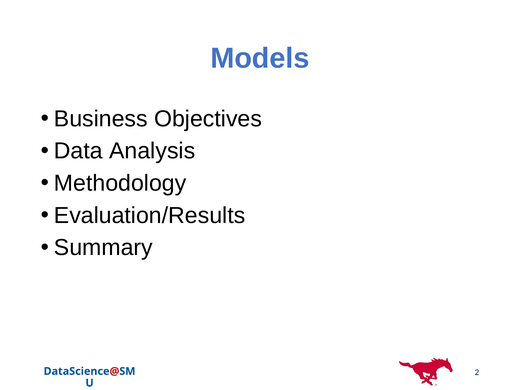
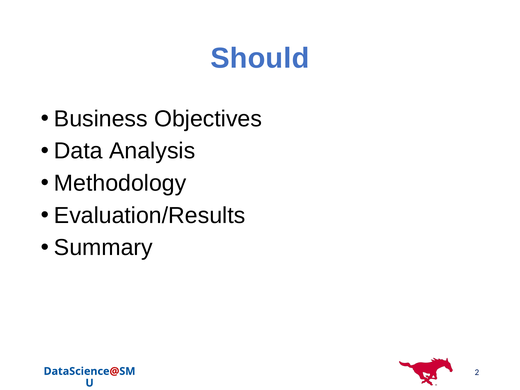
Models: Models -> Should
